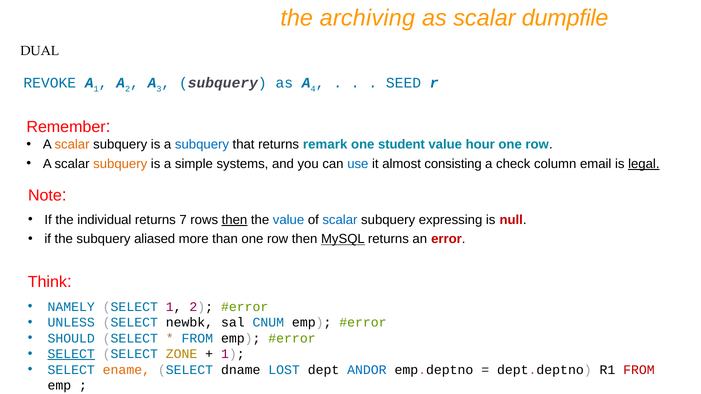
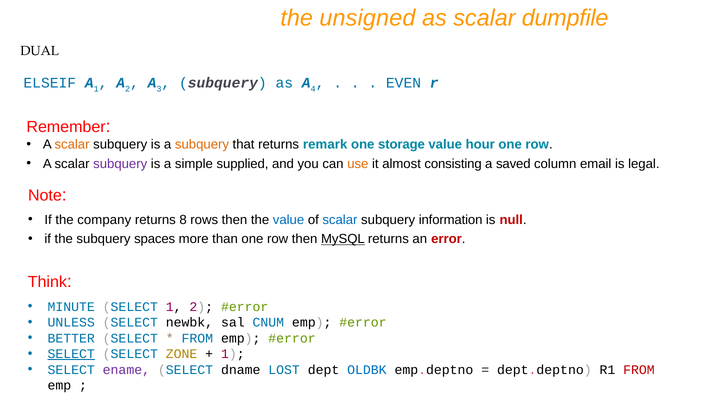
archiving: archiving -> unsigned
REVOKE: REVOKE -> ELSEIF
SEED: SEED -> EVEN
subquery at (202, 145) colour: blue -> orange
student: student -> storage
subquery at (120, 164) colour: orange -> purple
systems: systems -> supplied
use colour: blue -> orange
check: check -> saved
legal underline: present -> none
individual: individual -> company
7: 7 -> 8
then at (235, 220) underline: present -> none
expressing: expressing -> information
aliased: aliased -> spaces
NAMELY: NAMELY -> MINUTE
SHOULD: SHOULD -> BETTER
ename colour: orange -> purple
ANDOR: ANDOR -> OLDBK
